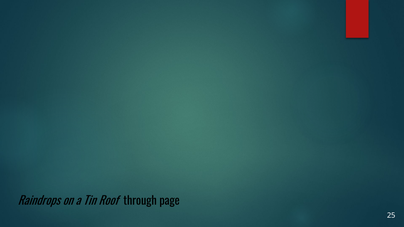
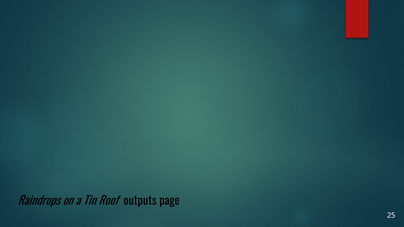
through: through -> outputs
